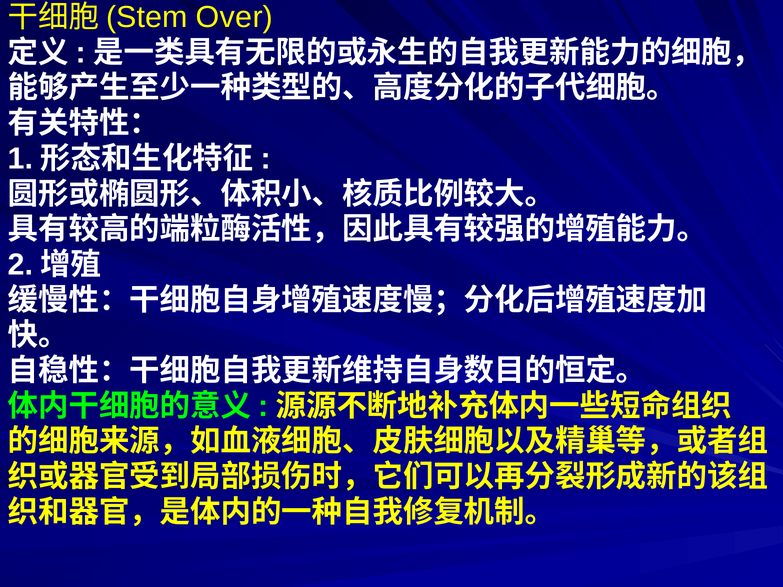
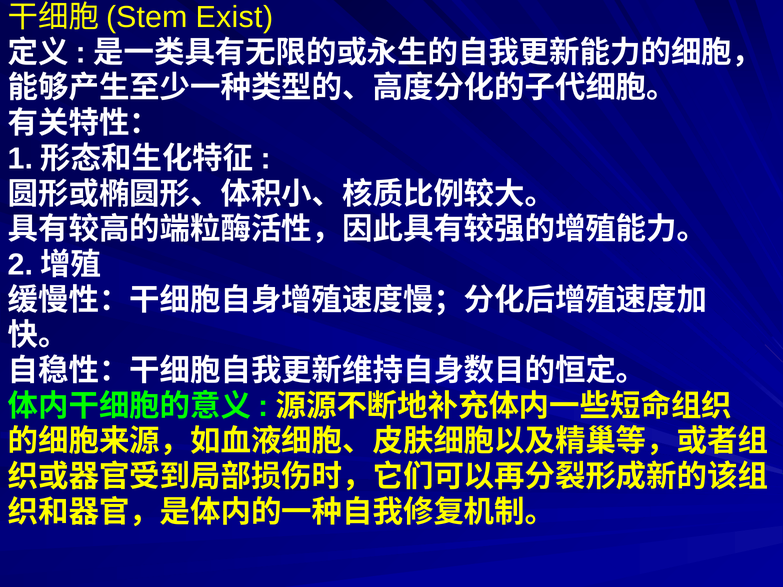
Over: Over -> Exist
